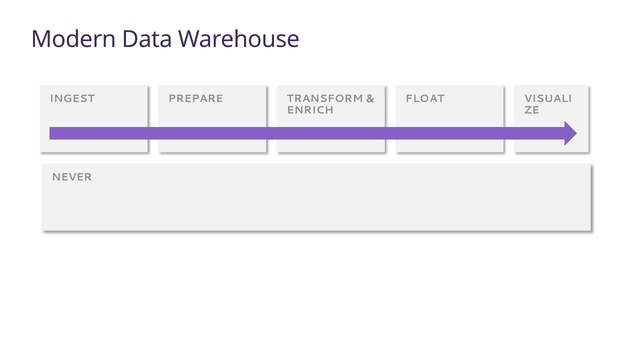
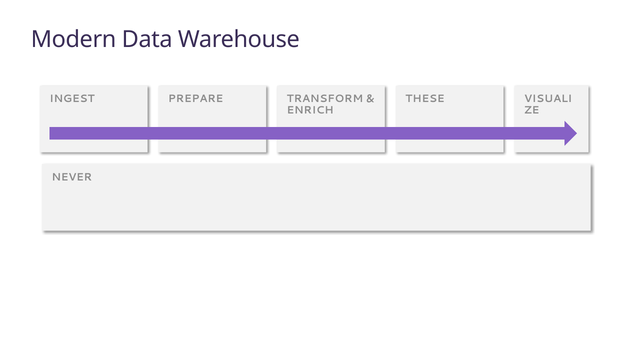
FLOAT: FLOAT -> THESE
